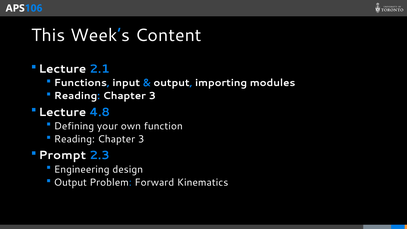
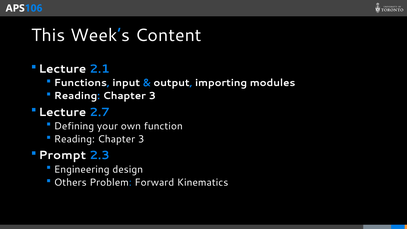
4.8: 4.8 -> 2.7
Output at (70, 182): Output -> Others
